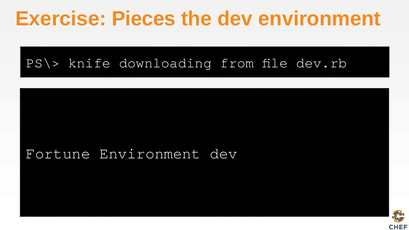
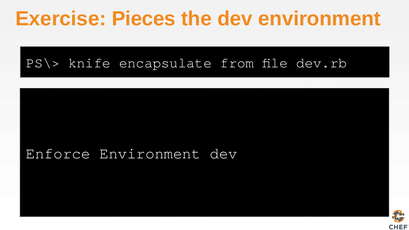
downloading: downloading -> encapsulate
Fortune: Fortune -> Enforce
